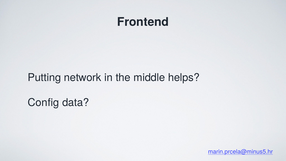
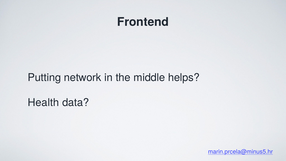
Config: Config -> Health
